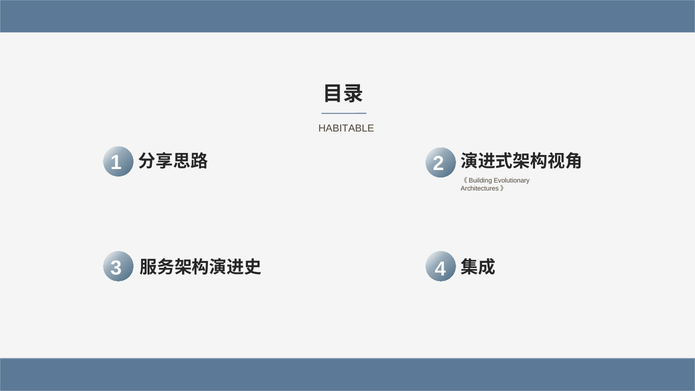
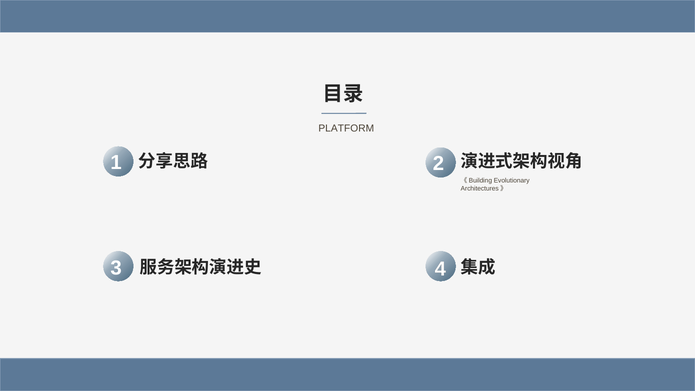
HABITABLE: HABITABLE -> PLATFORM
